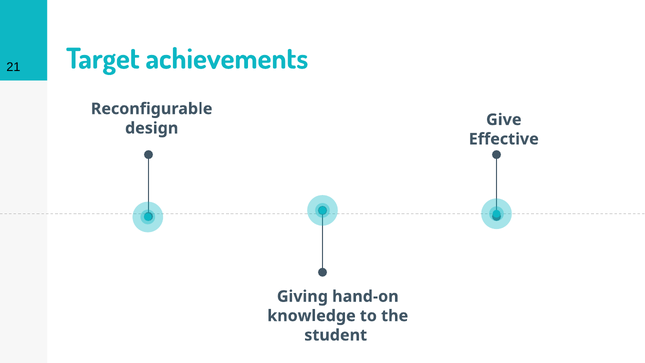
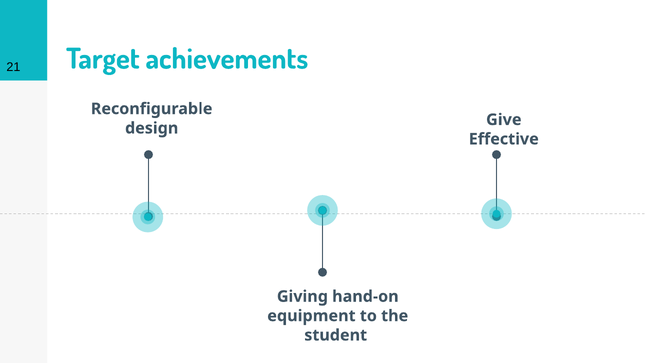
knowledge: knowledge -> equipment
